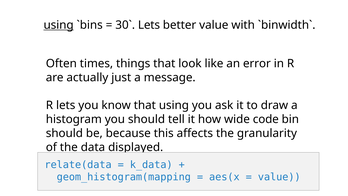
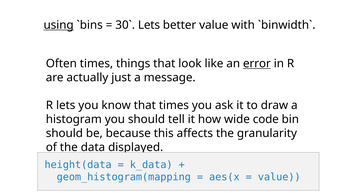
error underline: none -> present
that using: using -> times
relate(data: relate(data -> height(data
